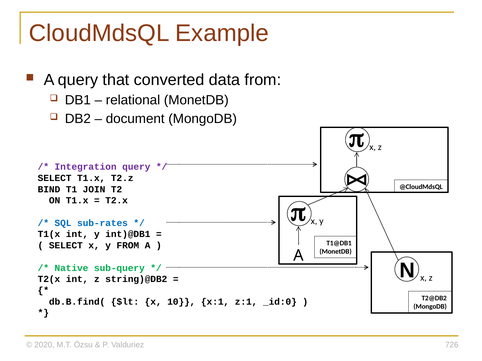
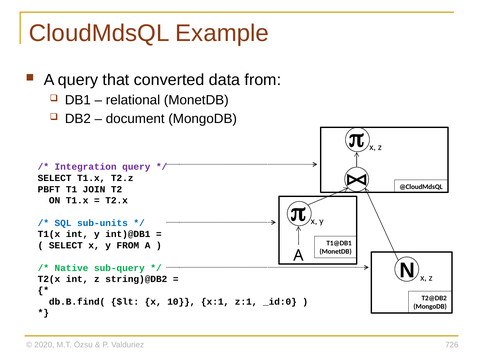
BIND: BIND -> PBFT
sub-rates: sub-rates -> sub-units
